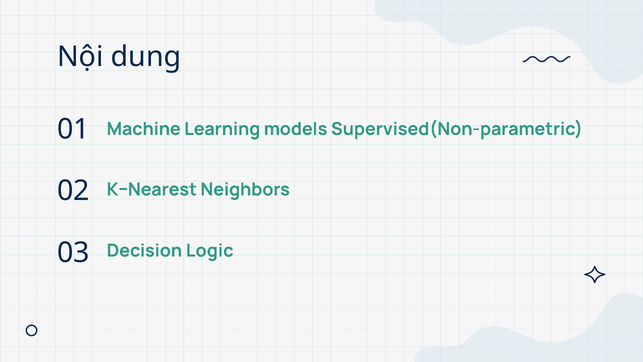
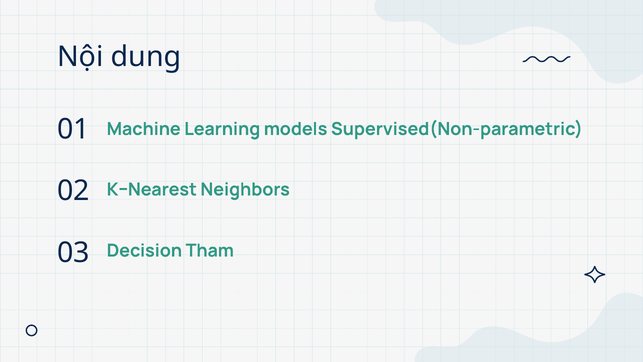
Logic: Logic -> Tham
